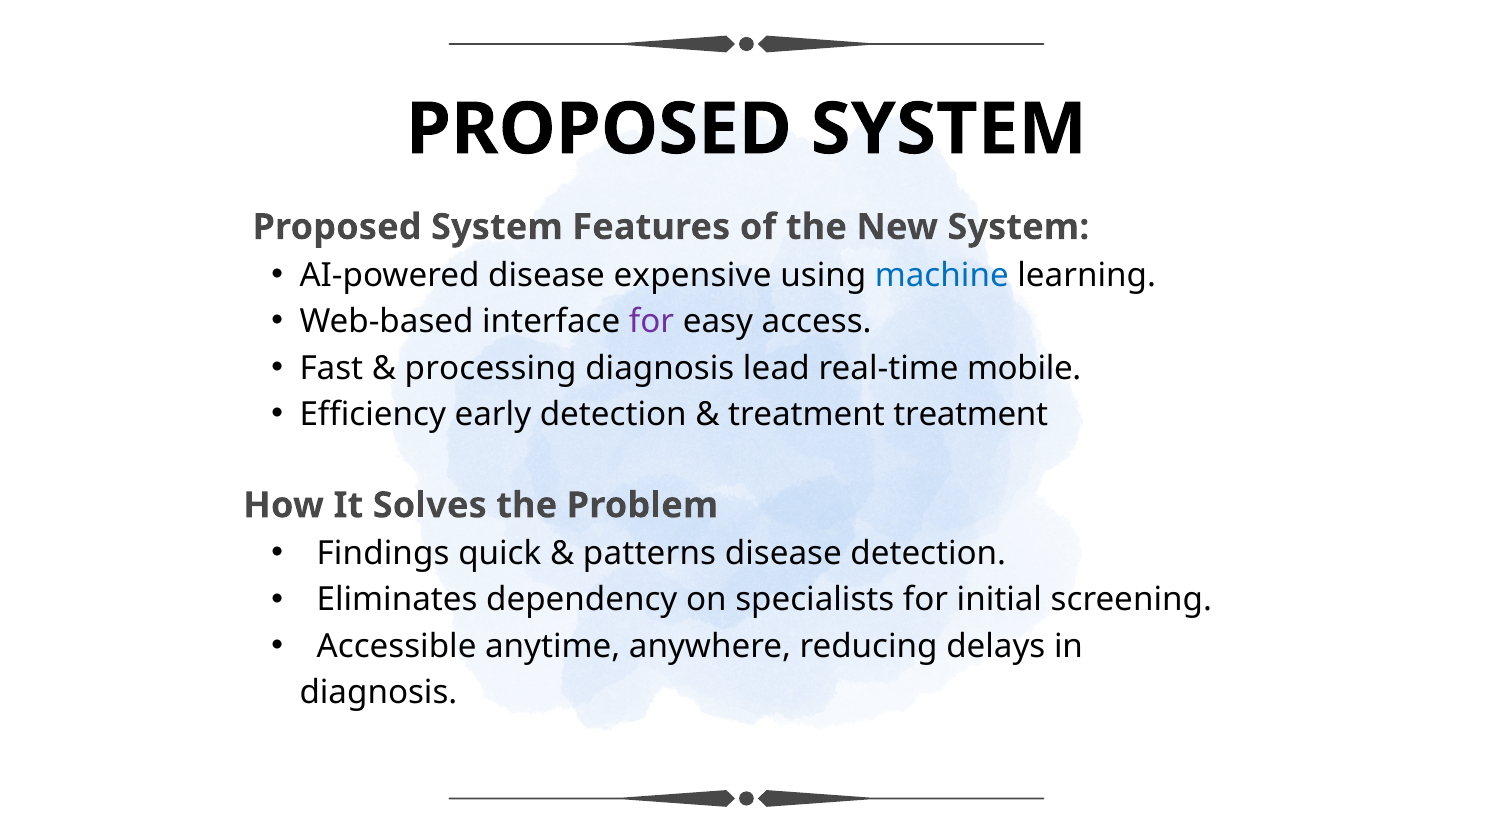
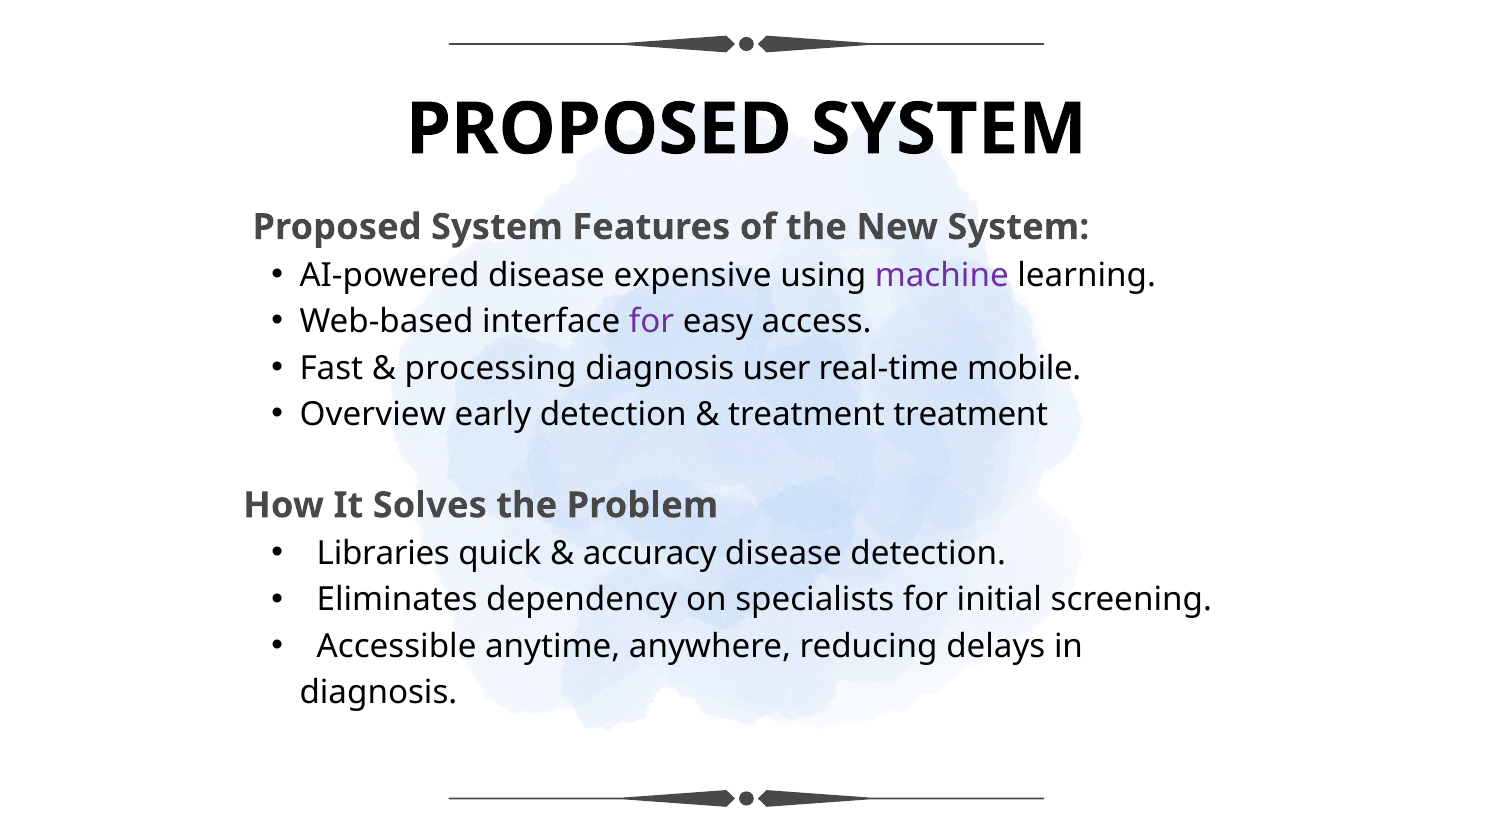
machine colour: blue -> purple
lead: lead -> user
Efficiency: Efficiency -> Overview
Findings: Findings -> Libraries
patterns: patterns -> accuracy
